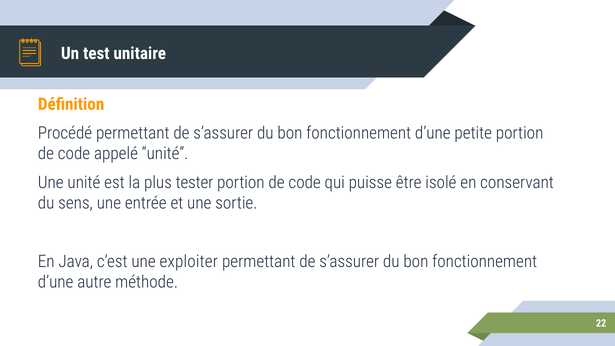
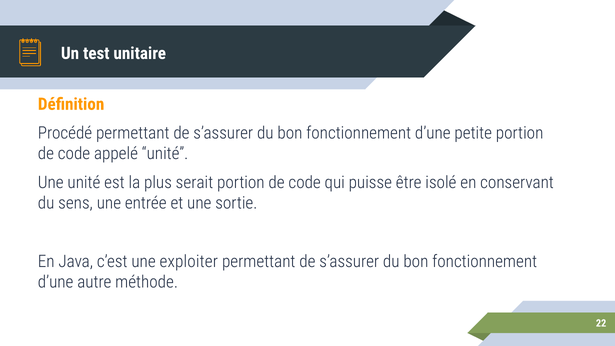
tester: tester -> serait
